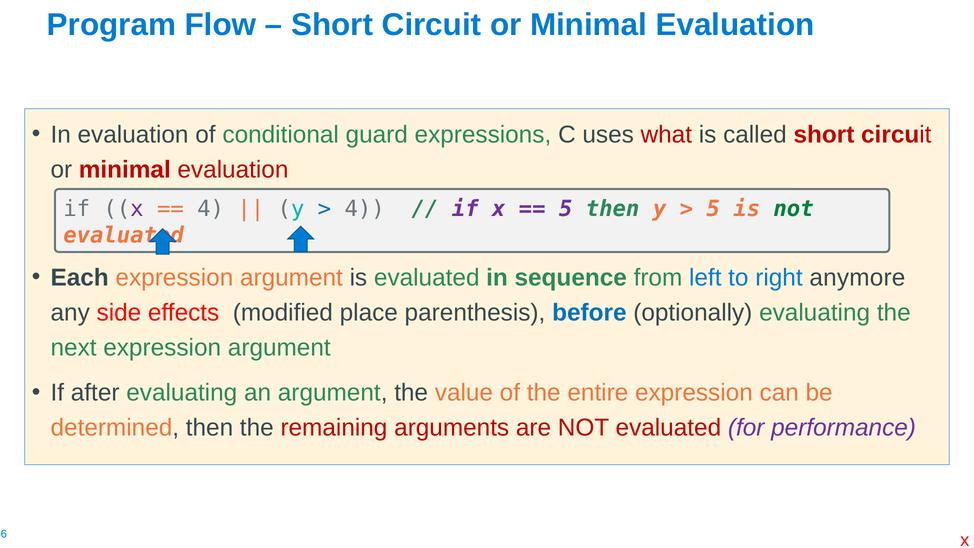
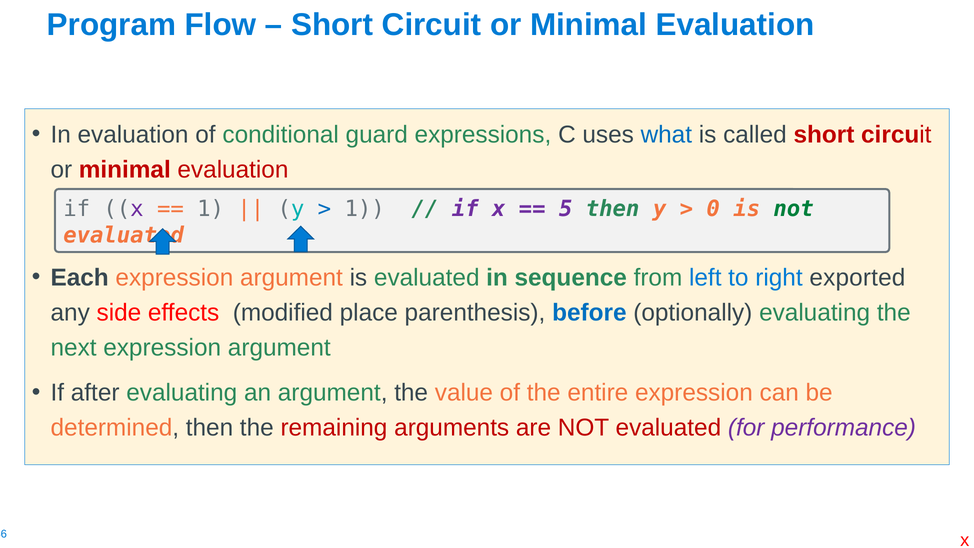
what colour: red -> blue
4 at (211, 209): 4 -> 1
4 at (365, 209): 4 -> 1
5 at (713, 209): 5 -> 0
anymore: anymore -> exported
